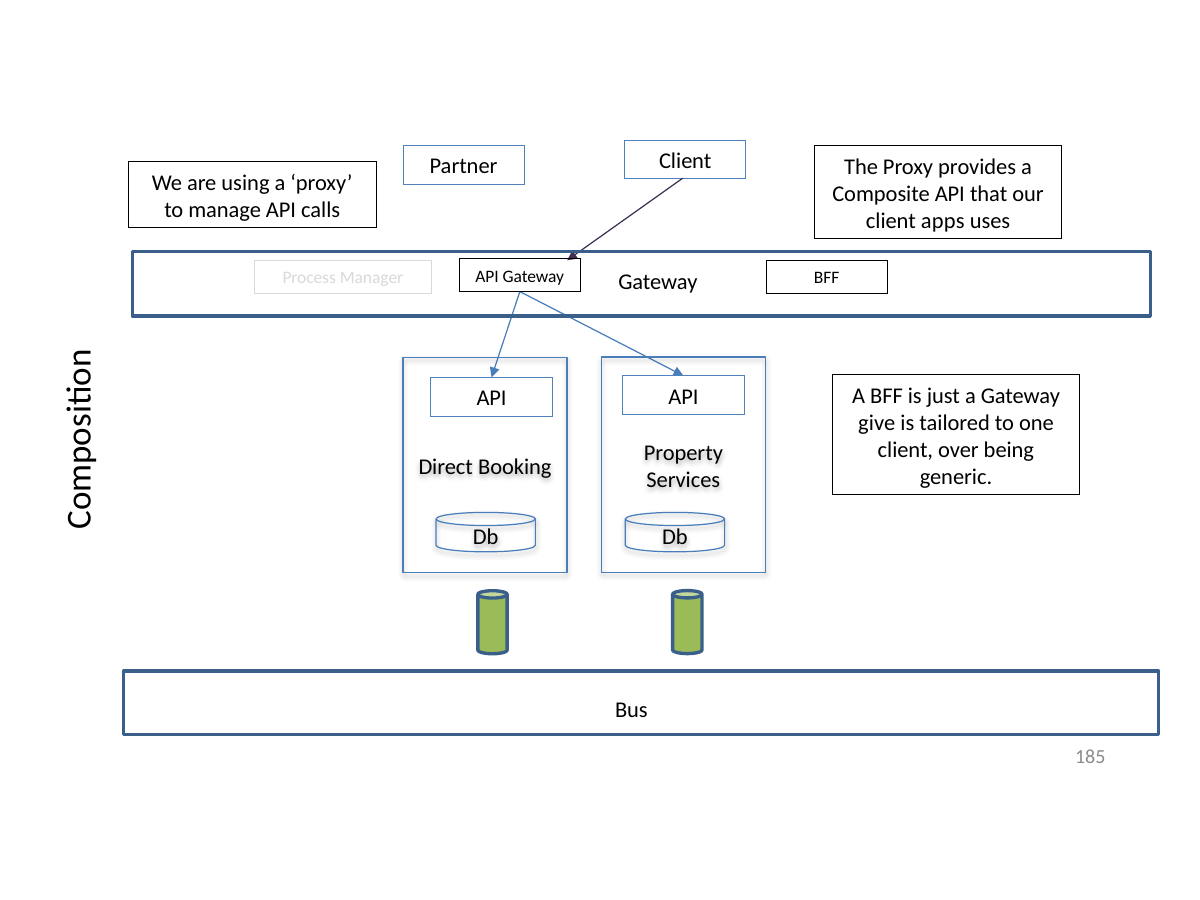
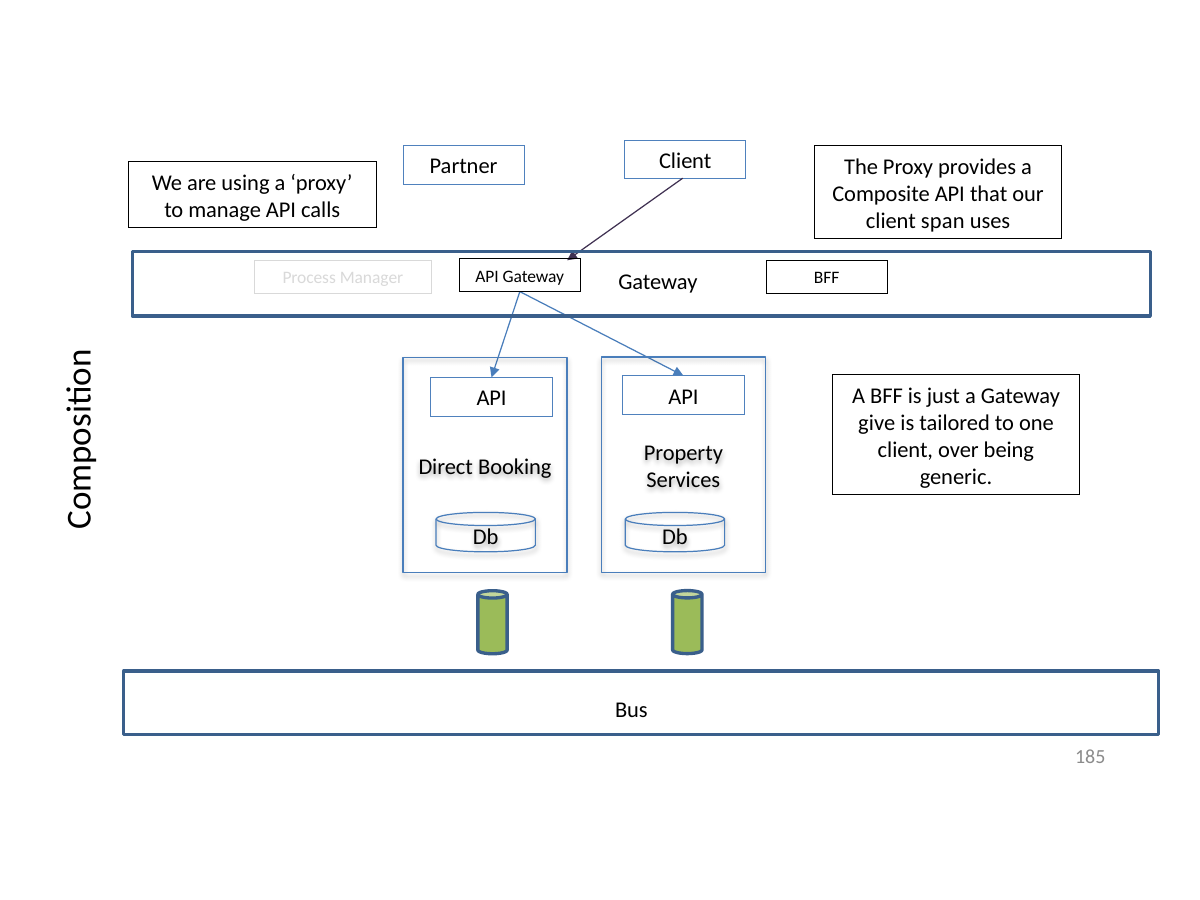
apps: apps -> span
